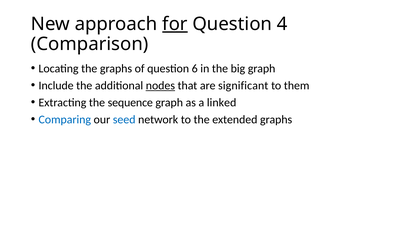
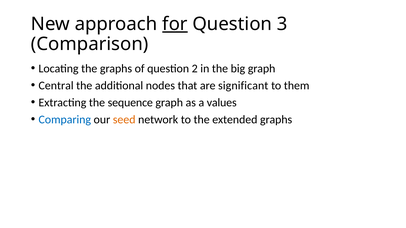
4: 4 -> 3
6: 6 -> 2
Include: Include -> Central
nodes underline: present -> none
linked: linked -> values
seed colour: blue -> orange
